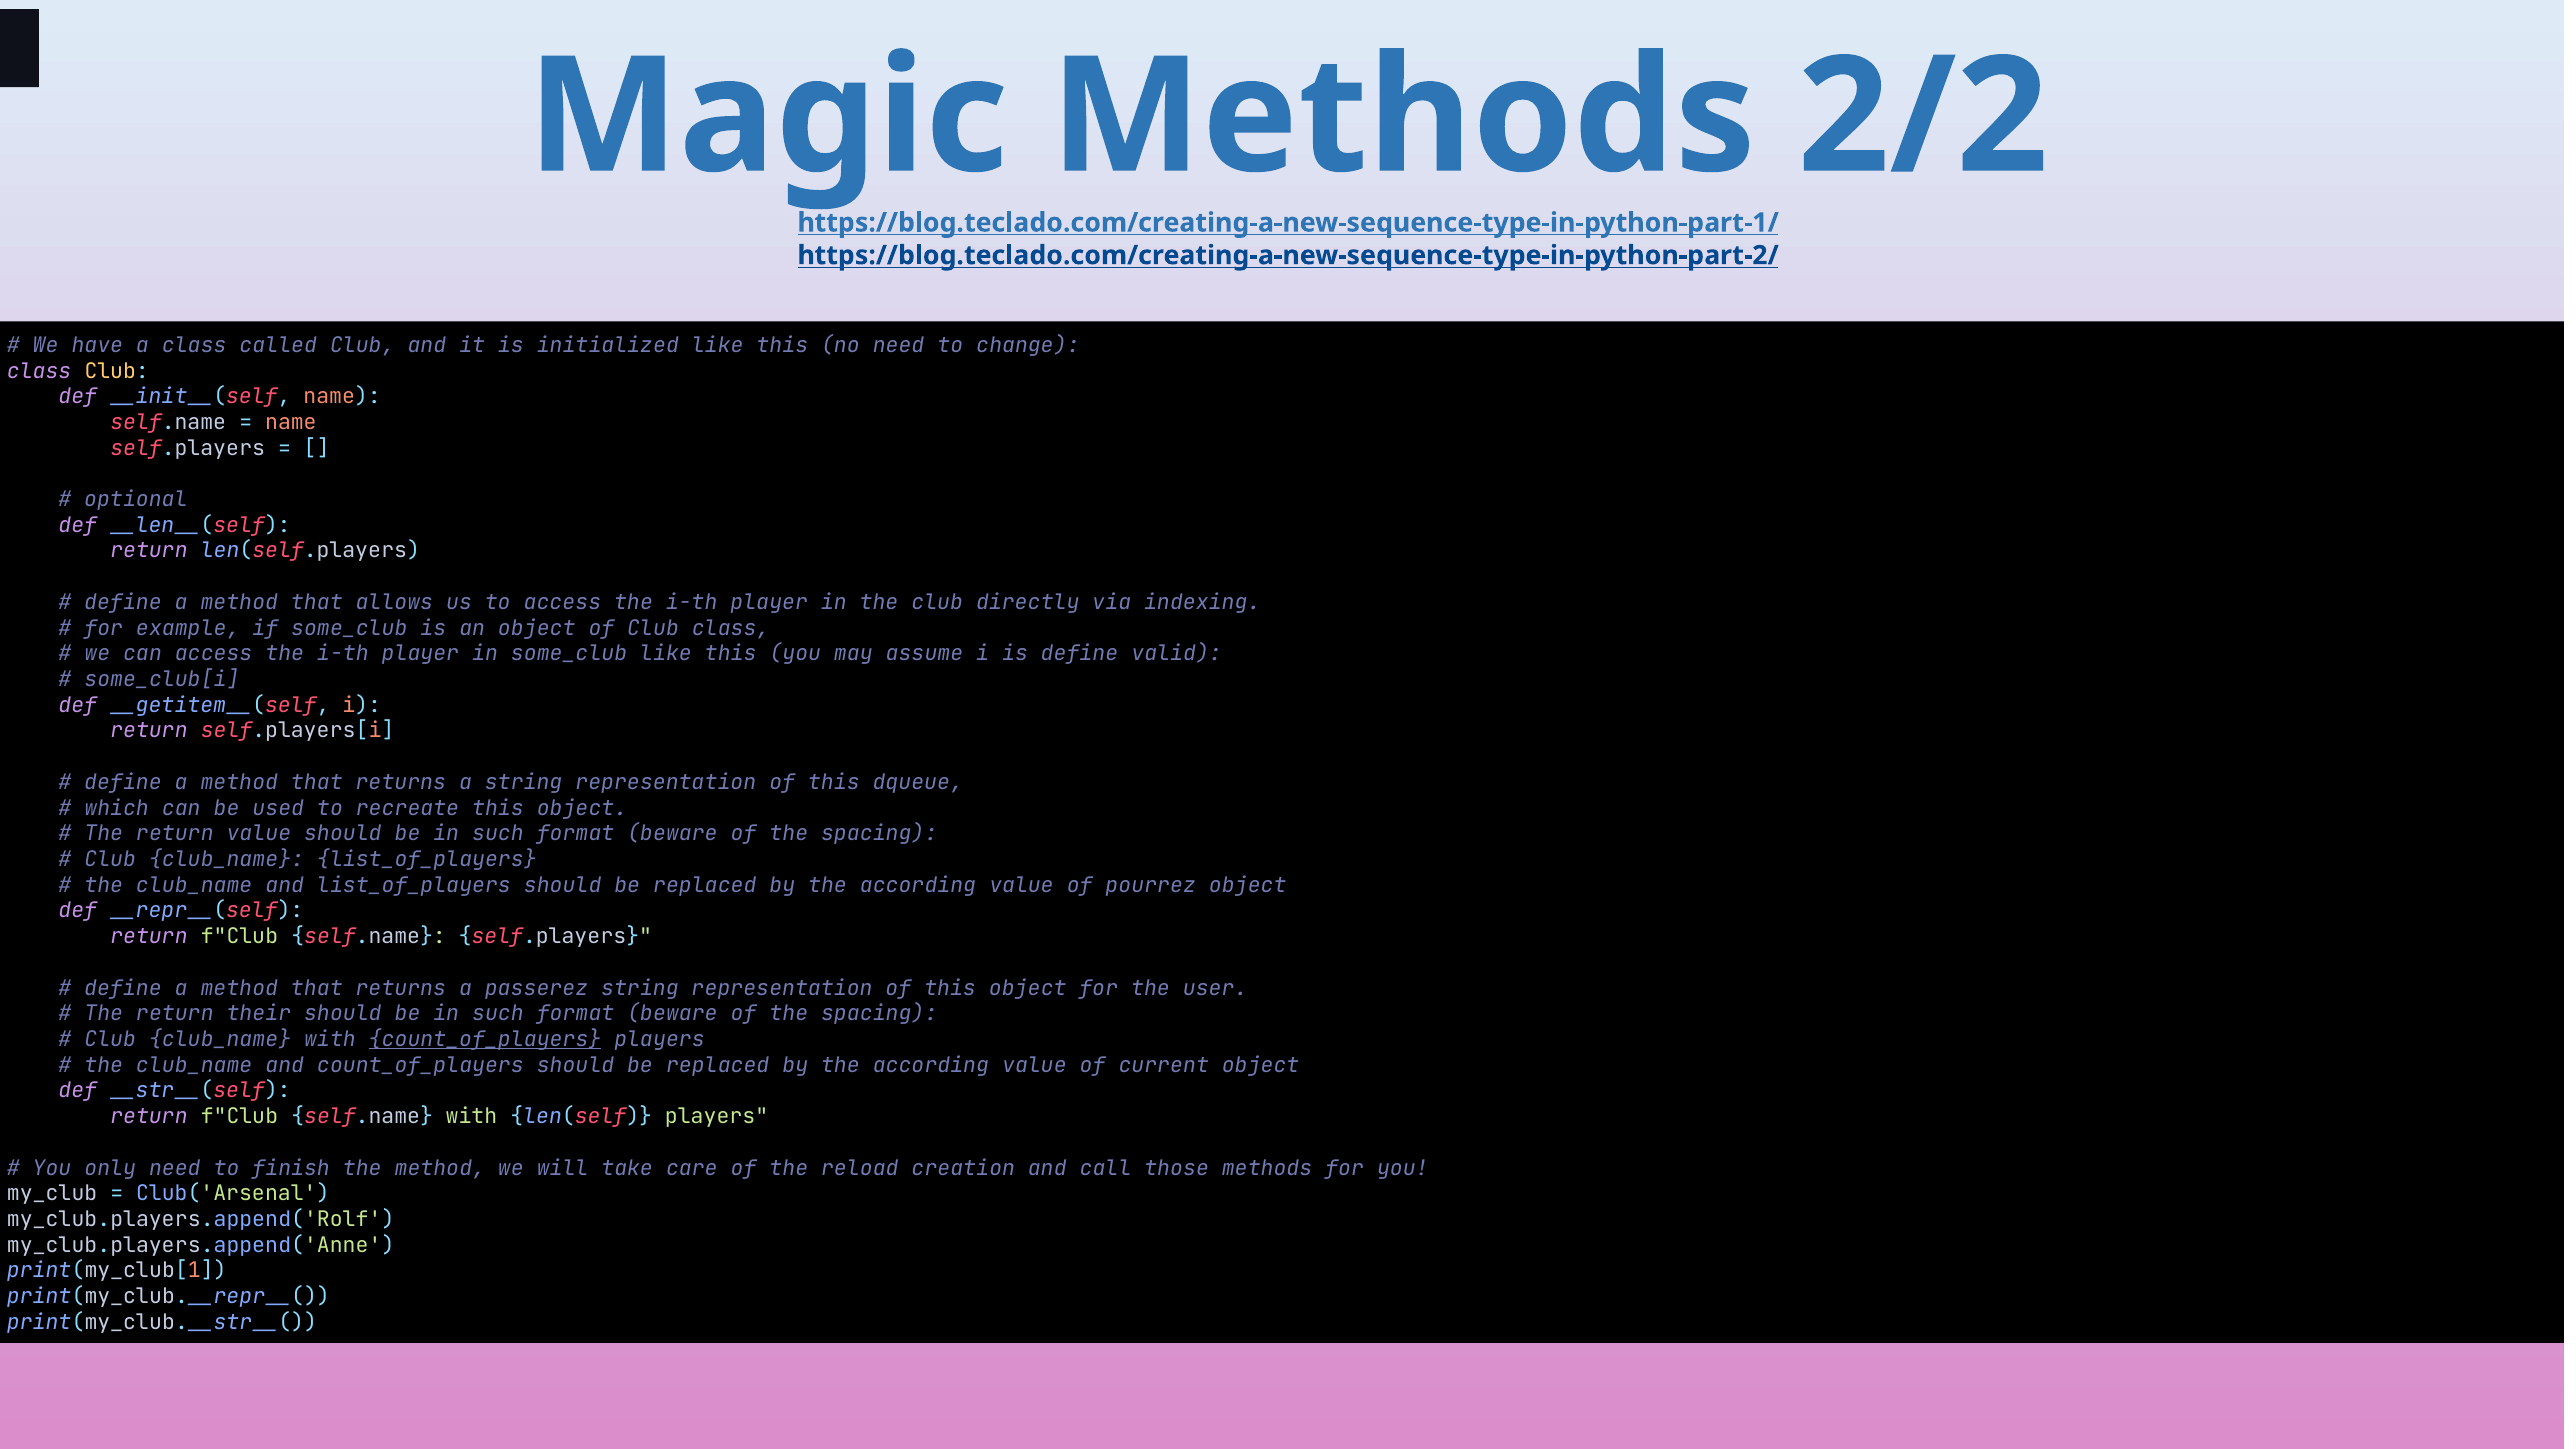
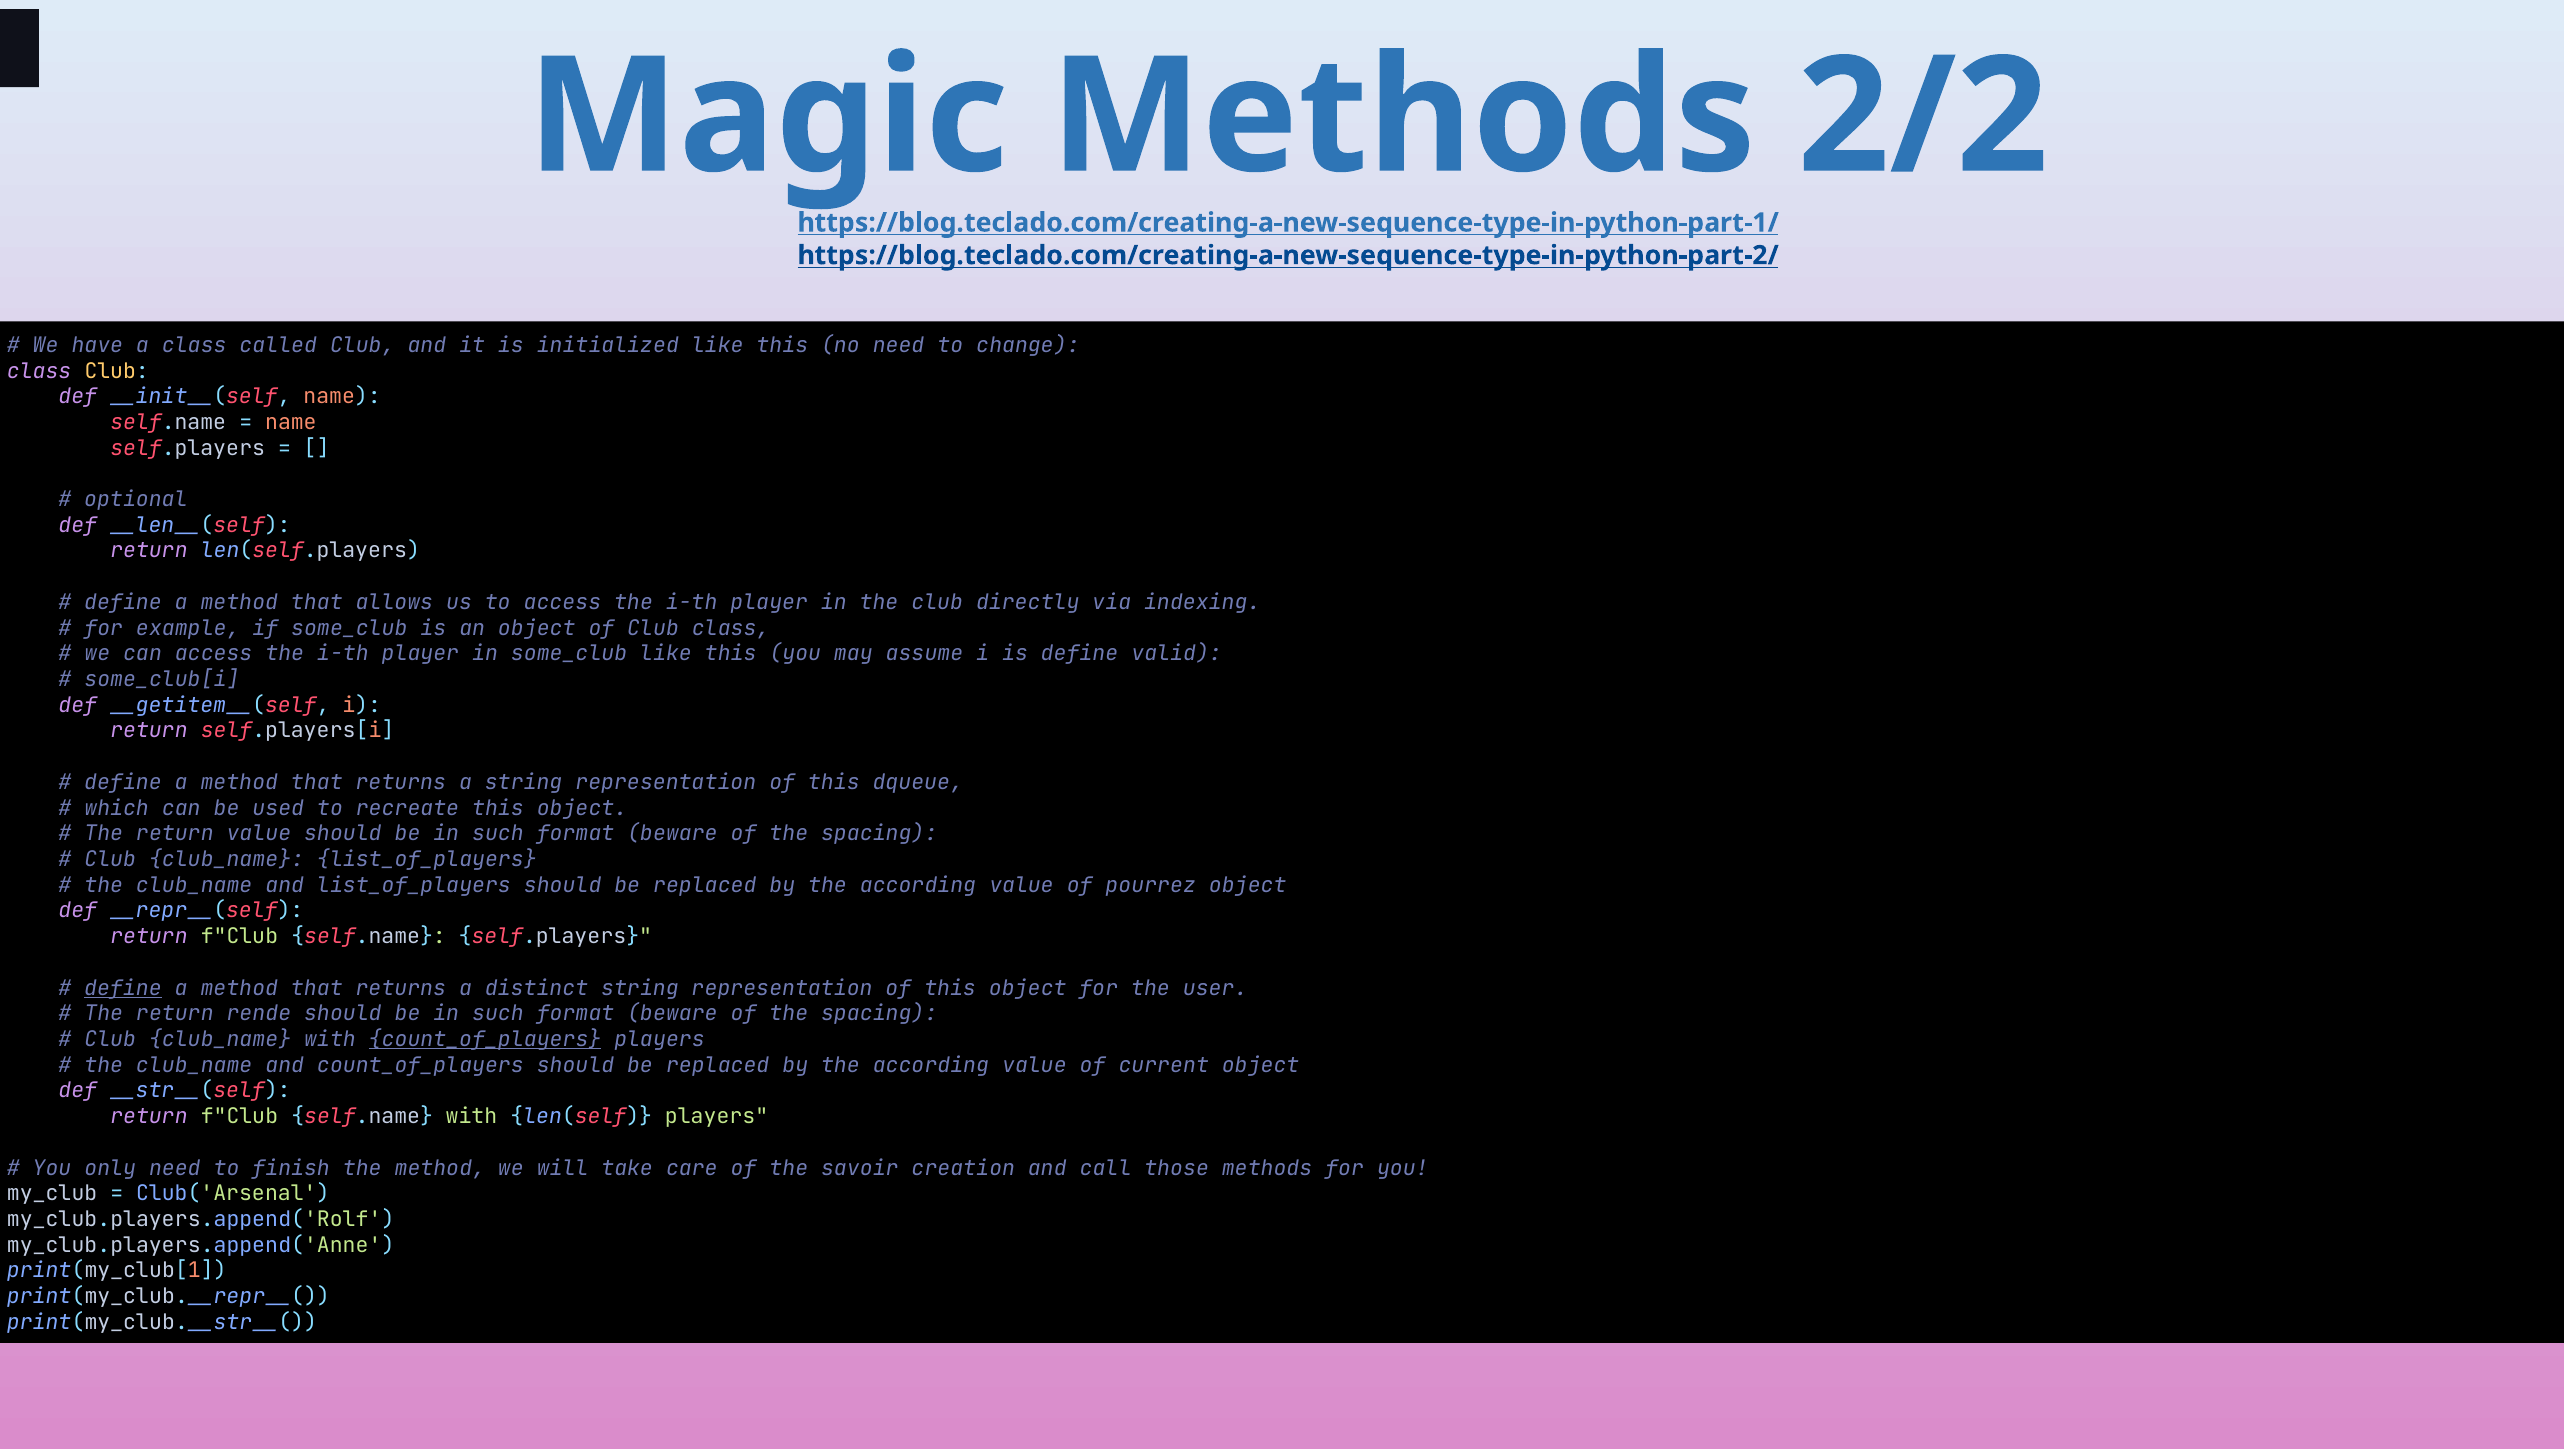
define at (123, 988) underline: none -> present
passerez: passerez -> distinct
their: their -> rende
reload: reload -> savoir
